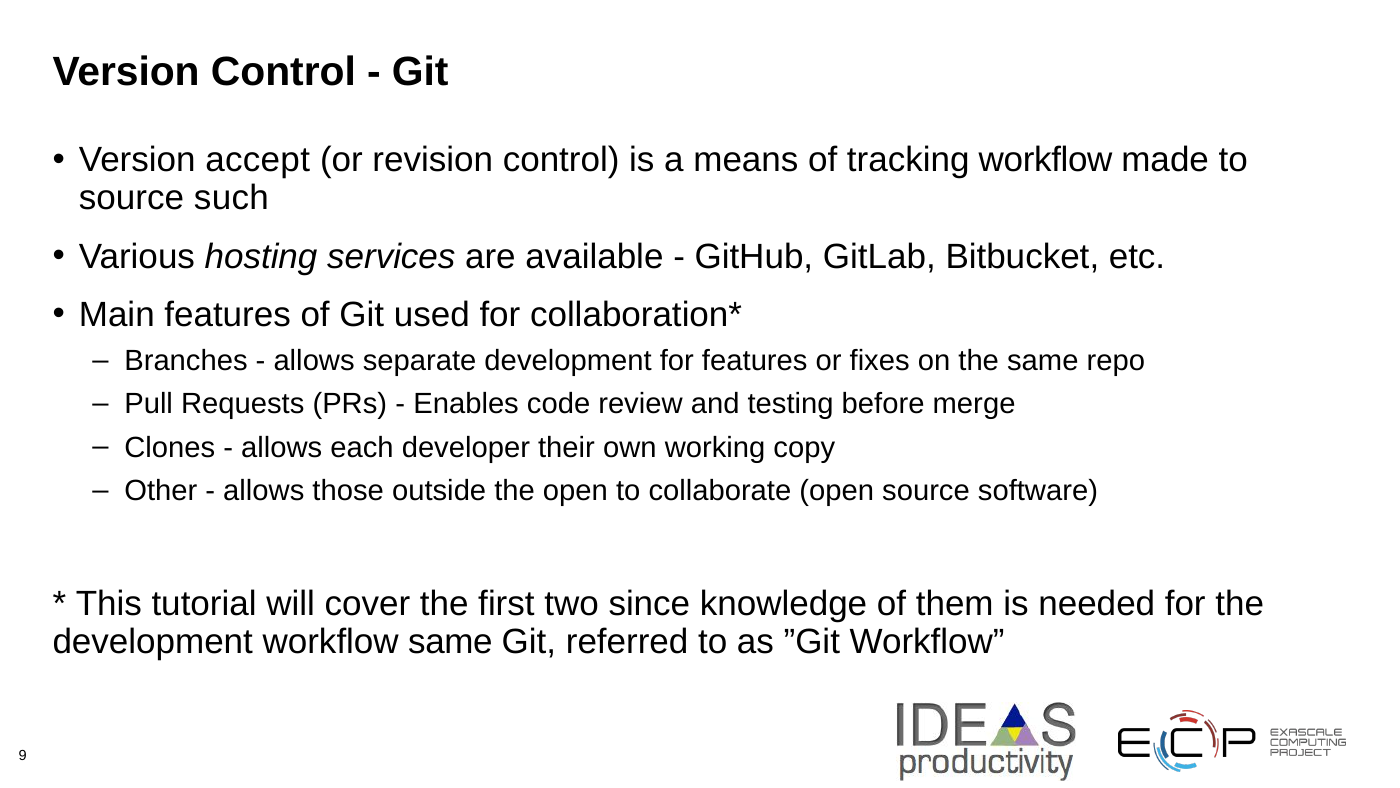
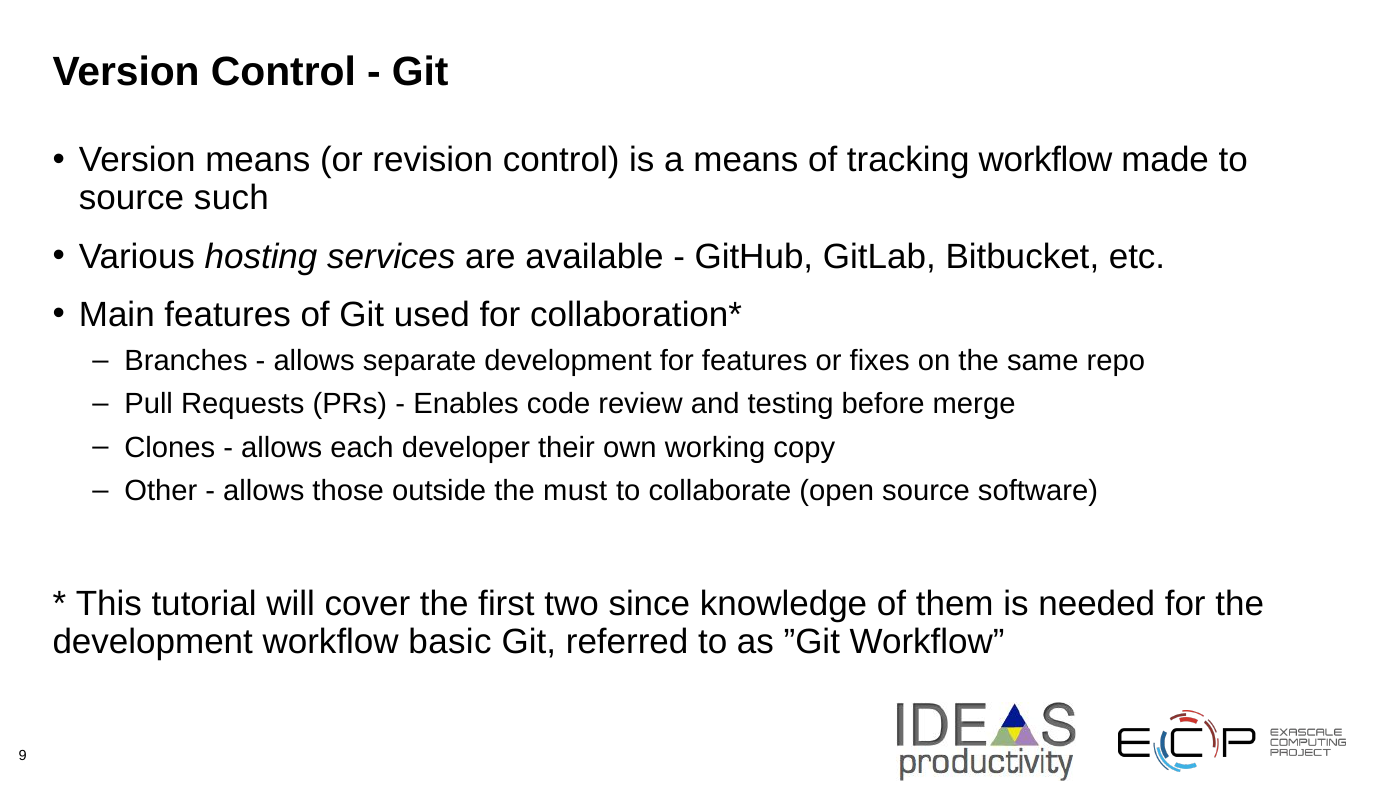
Version accept: accept -> means
the open: open -> must
workflow same: same -> basic
